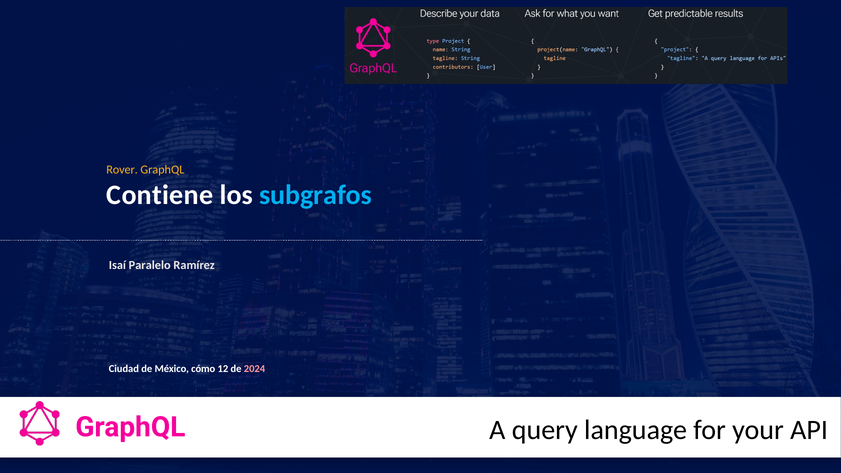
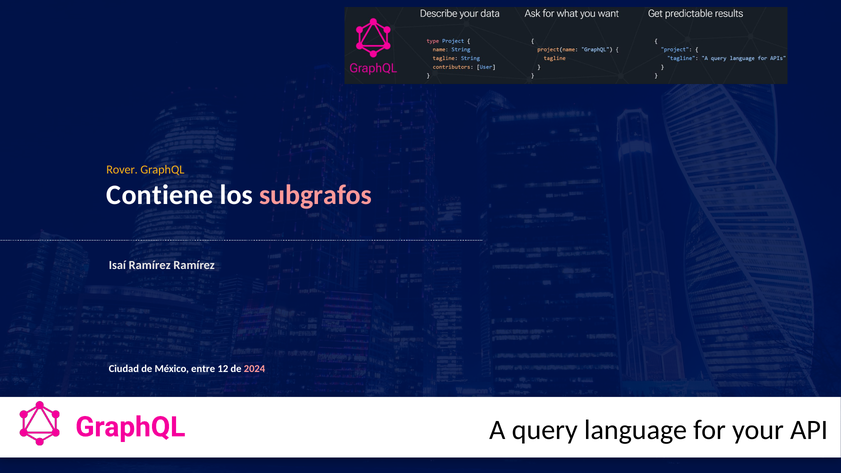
subgrafos colour: light blue -> pink
Isaí Paralelo: Paralelo -> Ramírez
cómo: cómo -> entre
